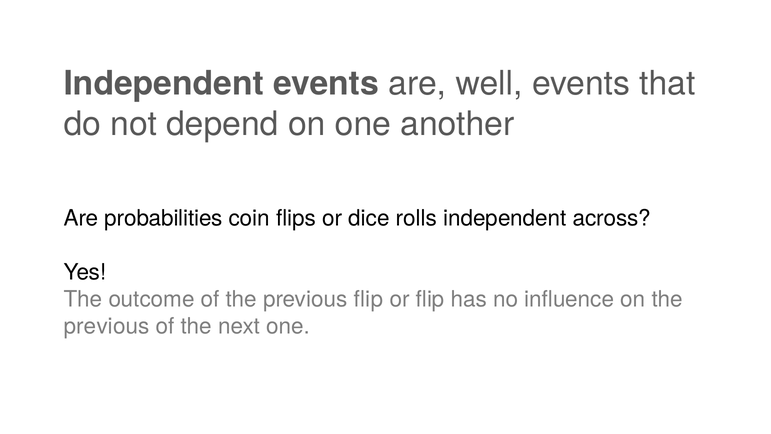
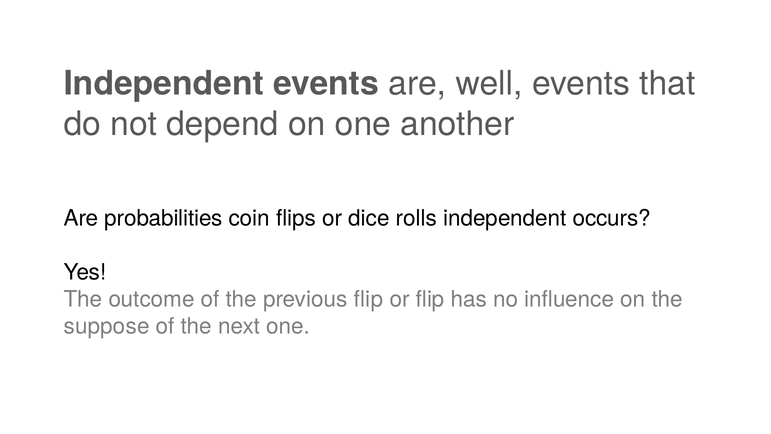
across: across -> occurs
previous at (107, 326): previous -> suppose
